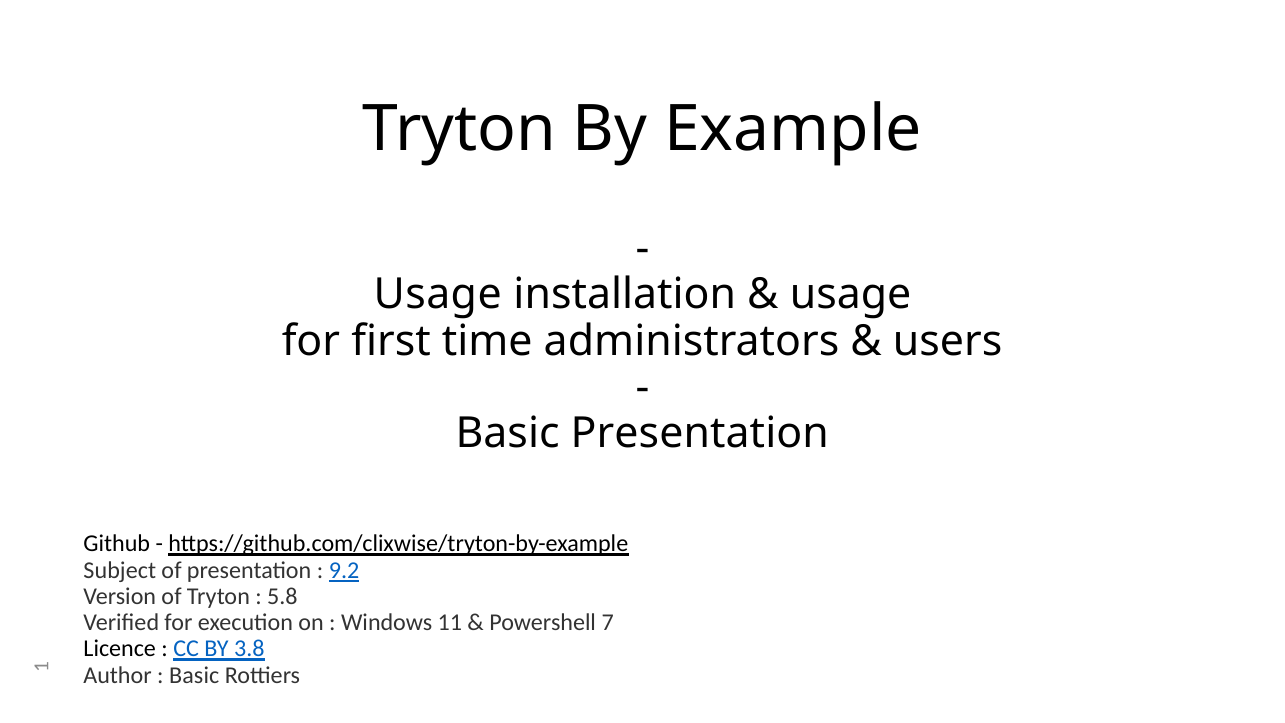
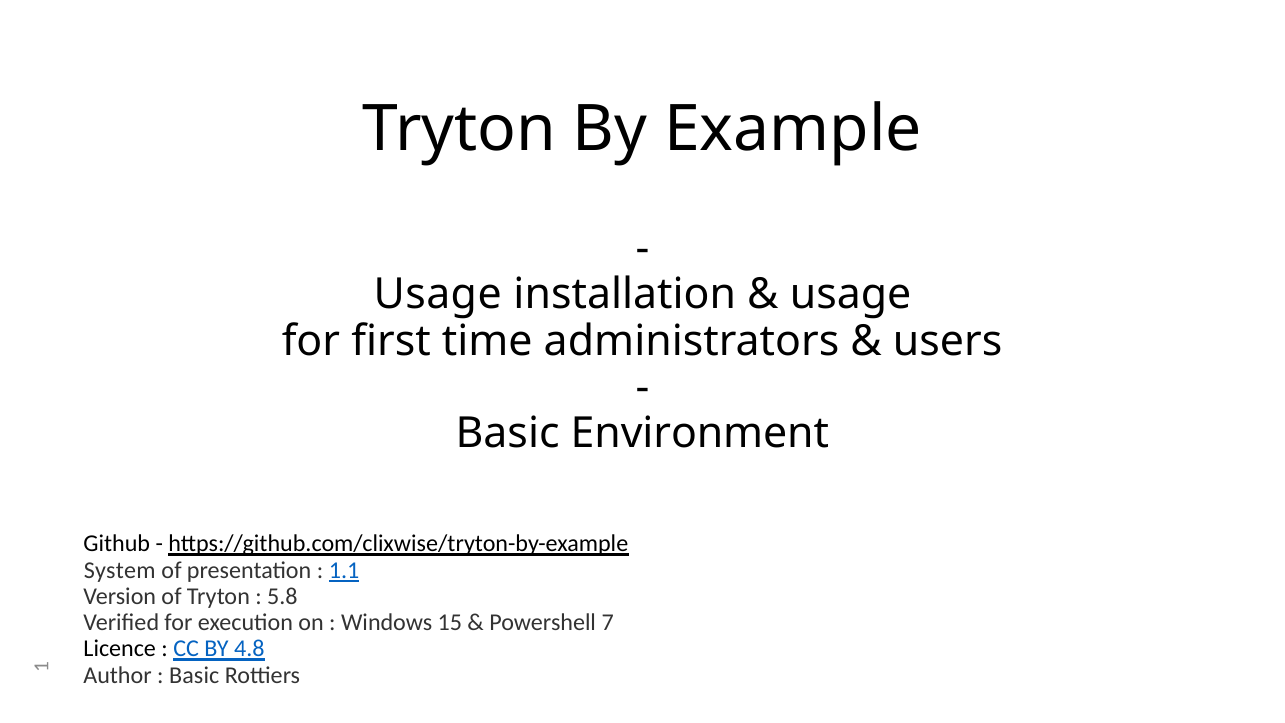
Basic Presentation: Presentation -> Environment
Subject: Subject -> System
9.2: 9.2 -> 1.1
11: 11 -> 15
3.8: 3.8 -> 4.8
